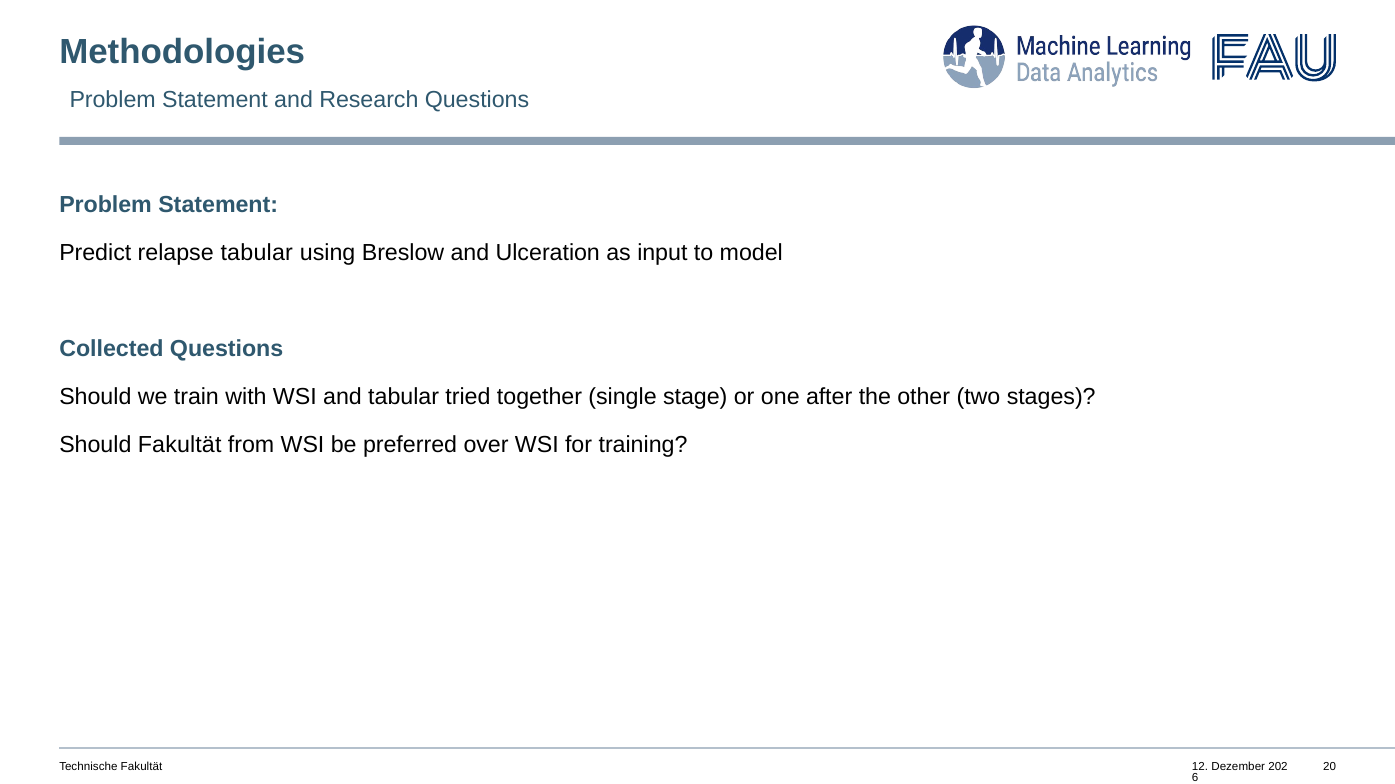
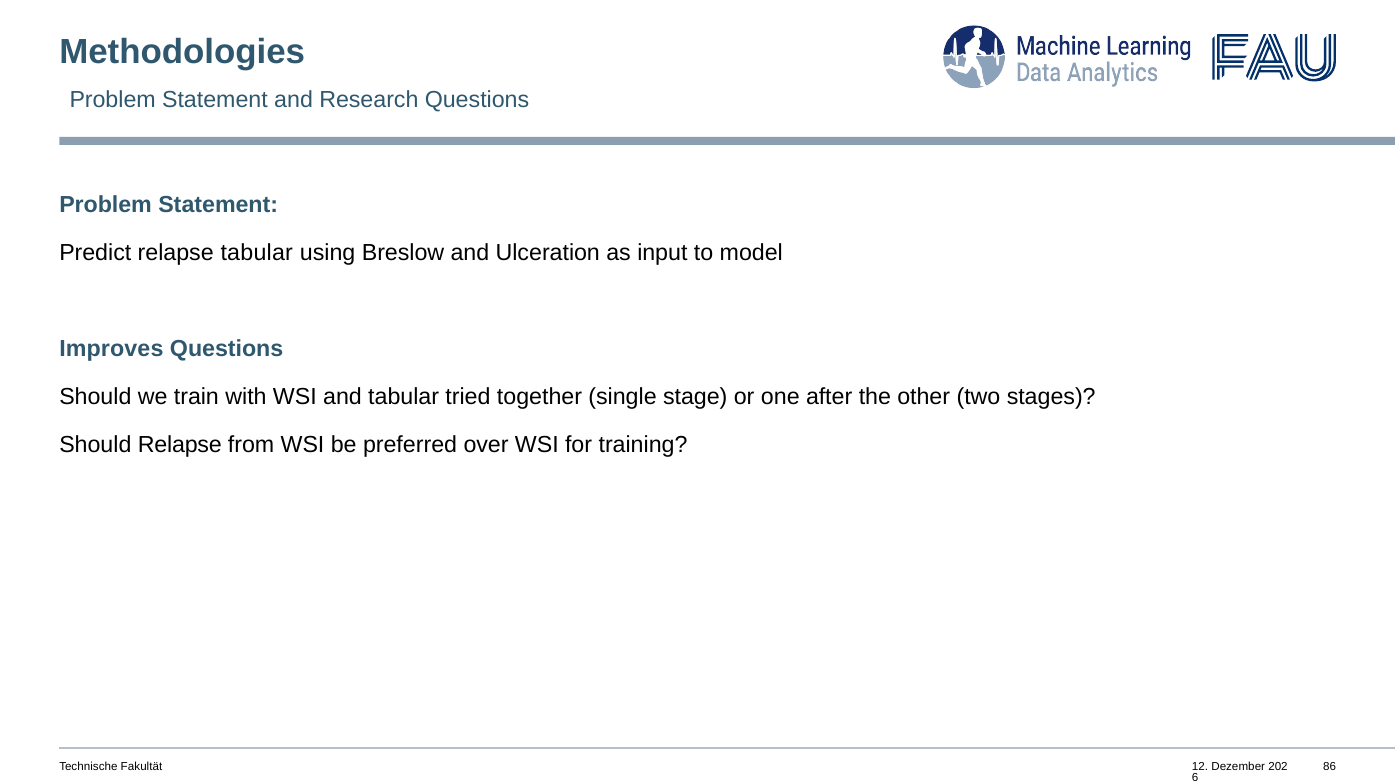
Collected: Collected -> Improves
Should Fakultät: Fakultät -> Relapse
20: 20 -> 86
